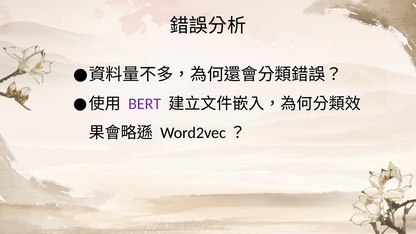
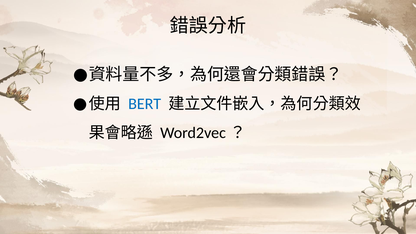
BERT colour: purple -> blue
